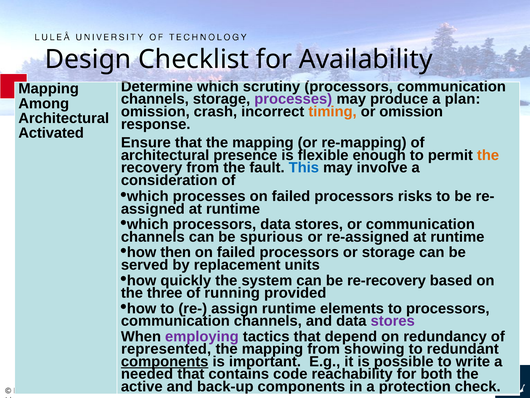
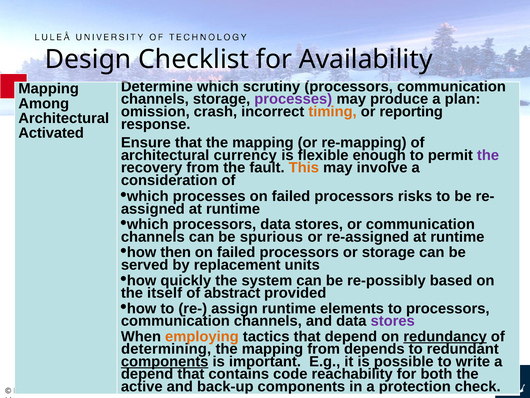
or omission: omission -> reporting
presence: presence -> currency
the at (488, 155) colour: orange -> purple
This colour: blue -> orange
re-recovery: re-recovery -> re-possibly
three: three -> itself
running: running -> abstract
employing colour: purple -> orange
redundancy underline: none -> present
represented: represented -> determining
showing: showing -> depends
needed at (147, 374): needed -> depend
